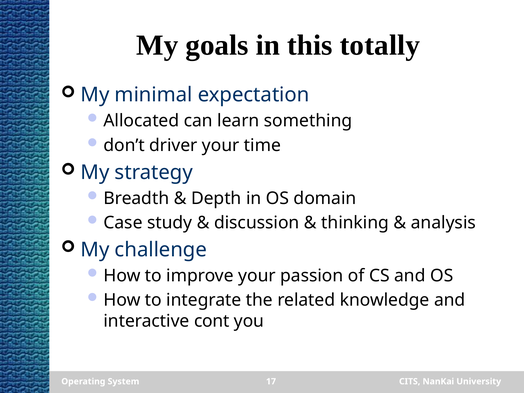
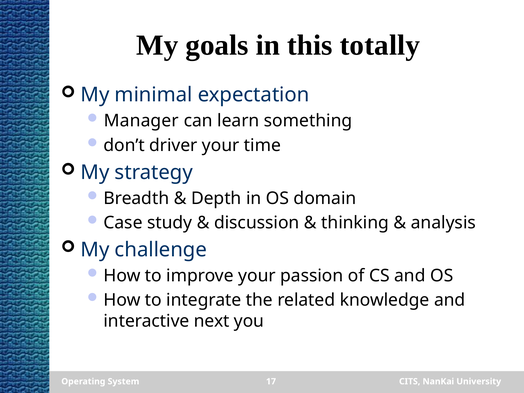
Allocated: Allocated -> Manager
cont: cont -> next
